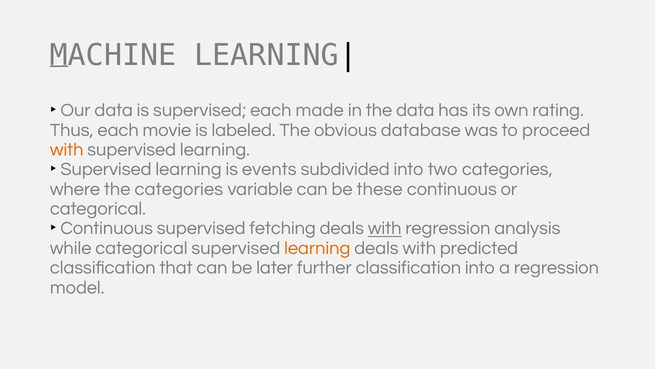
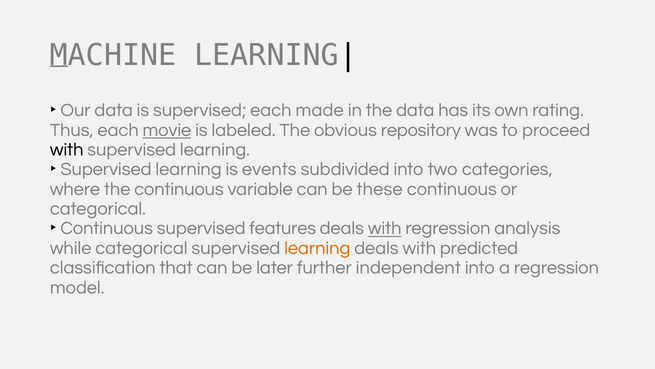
movie underline: none -> present
database: database -> repository
with at (67, 150) colour: orange -> black
the categories: categories -> continuous
fetching: fetching -> features
further classification: classification -> independent
